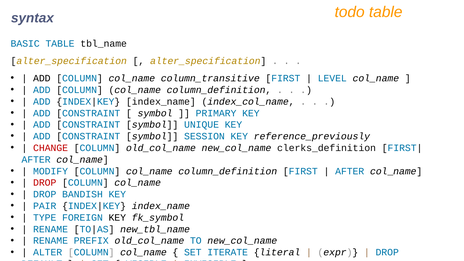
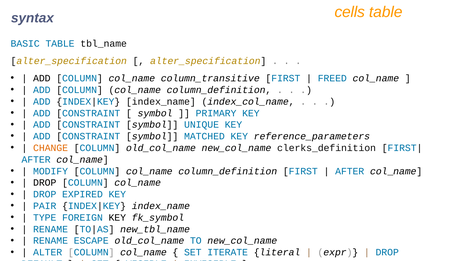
todo: todo -> cells
LEVEL: LEVEL -> FREED
SESSION: SESSION -> MATCHED
reference_previously: reference_previously -> reference_parameters
CHANGE colour: red -> orange
DROP at (45, 183) colour: red -> black
BANDISH: BANDISH -> EXPIRED
PREFIX: PREFIX -> ESCAPE
